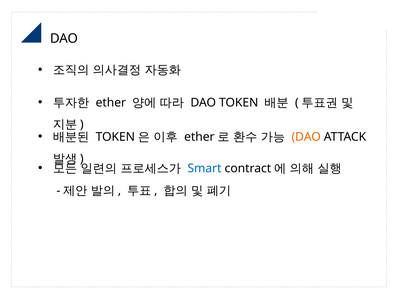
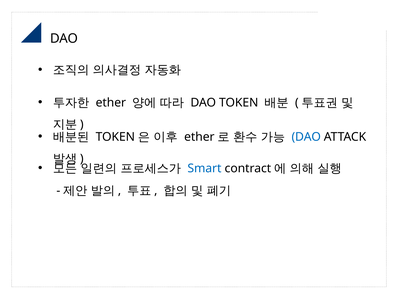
DAO at (306, 137) colour: orange -> blue
